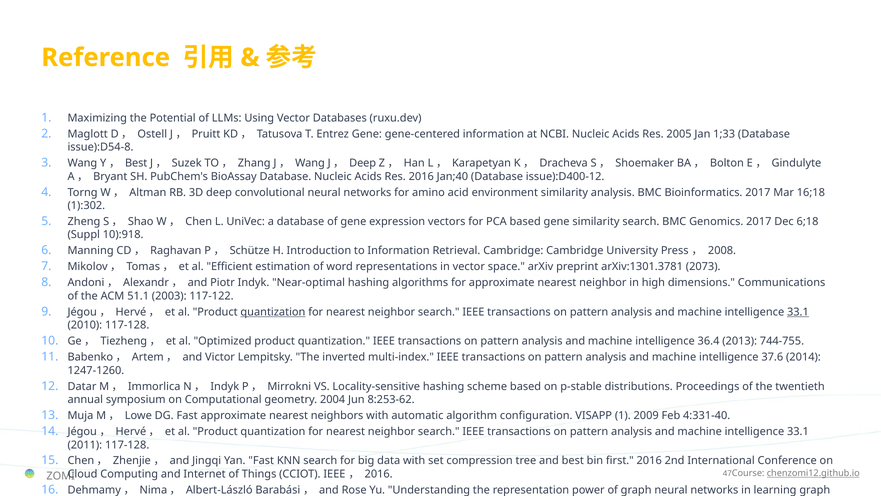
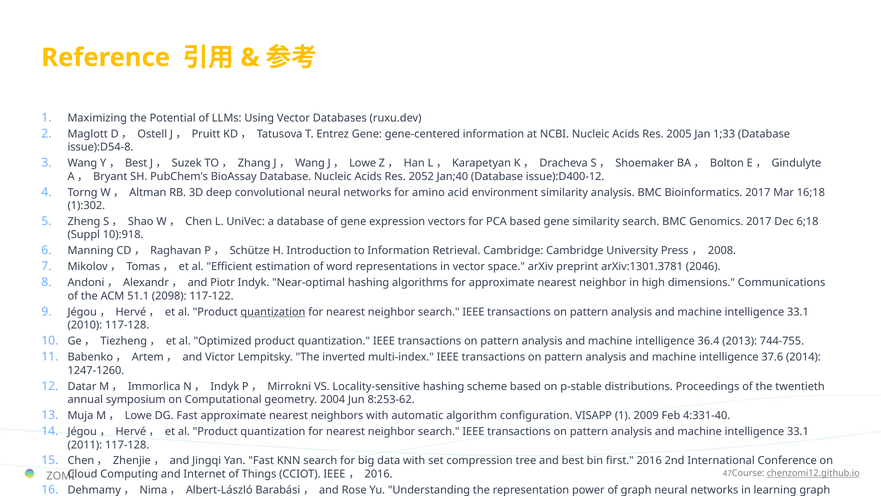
J， Deep: Deep -> Lowe
Res 2016: 2016 -> 2052
2073: 2073 -> 2046
2003: 2003 -> 2098
33.1 at (798, 312) underline: present -> none
